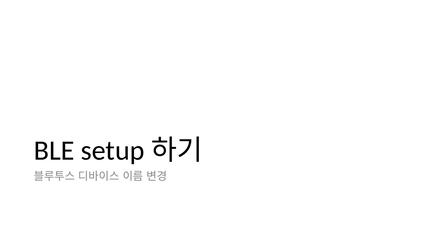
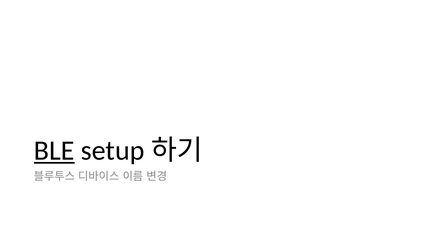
BLE underline: none -> present
